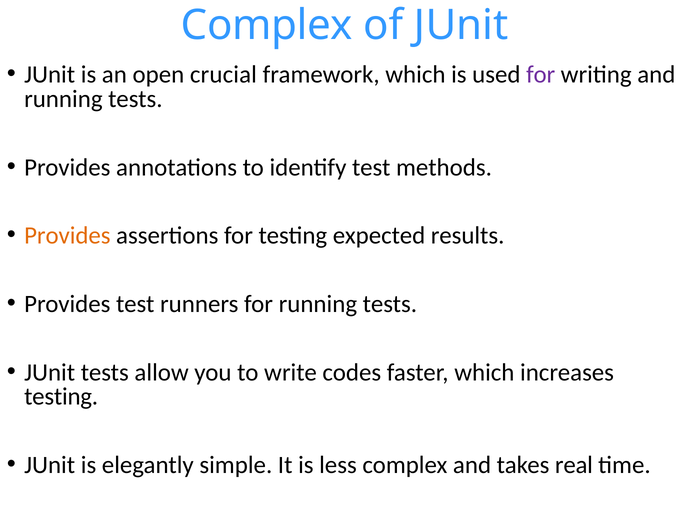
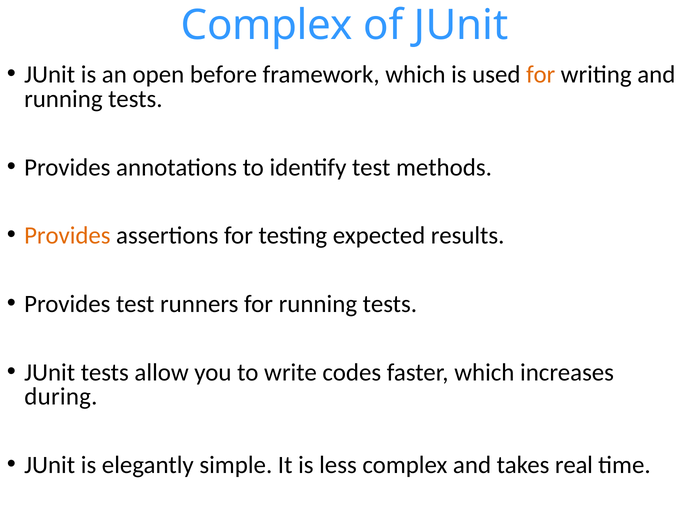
crucial: crucial -> before
for at (541, 75) colour: purple -> orange
testing at (61, 396): testing -> during
